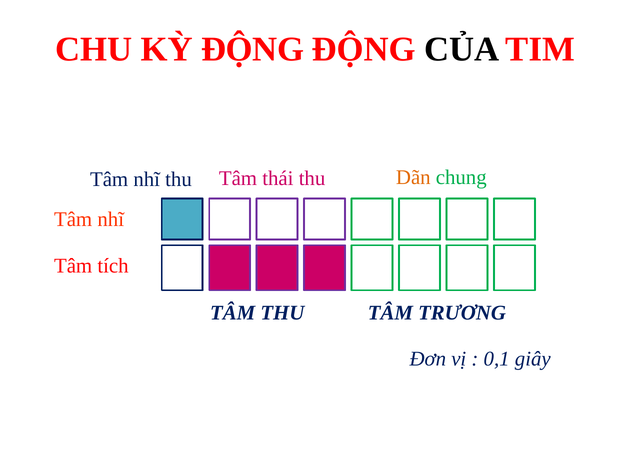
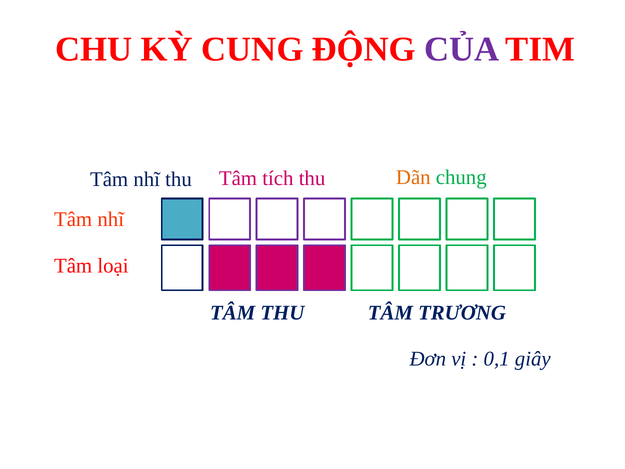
KỲ ĐỘNG: ĐỘNG -> CUNG
CỦA colour: black -> purple
thái: thái -> tích
tích: tích -> loại
